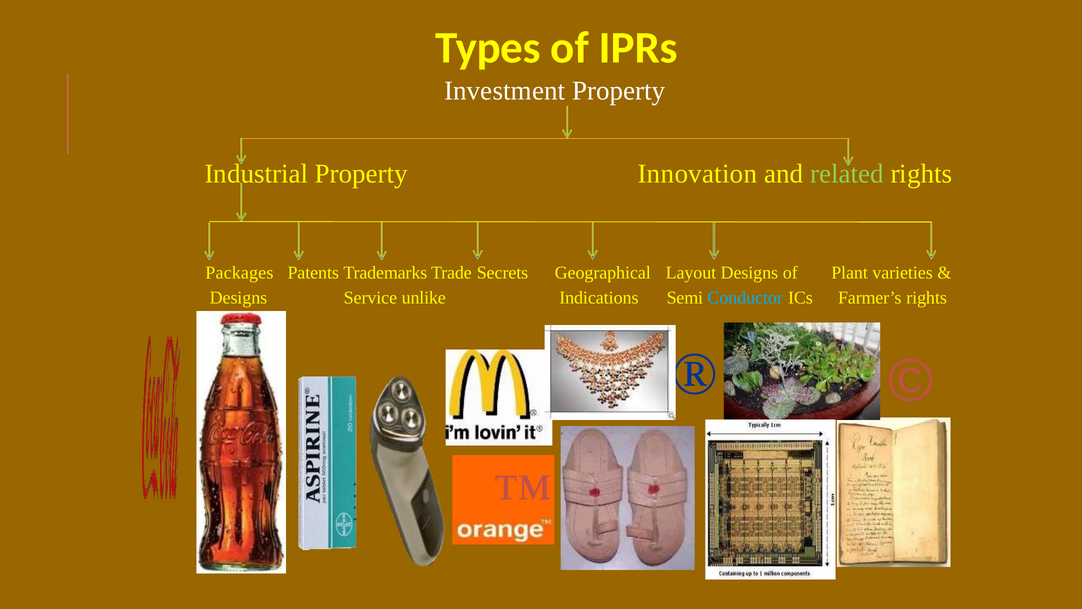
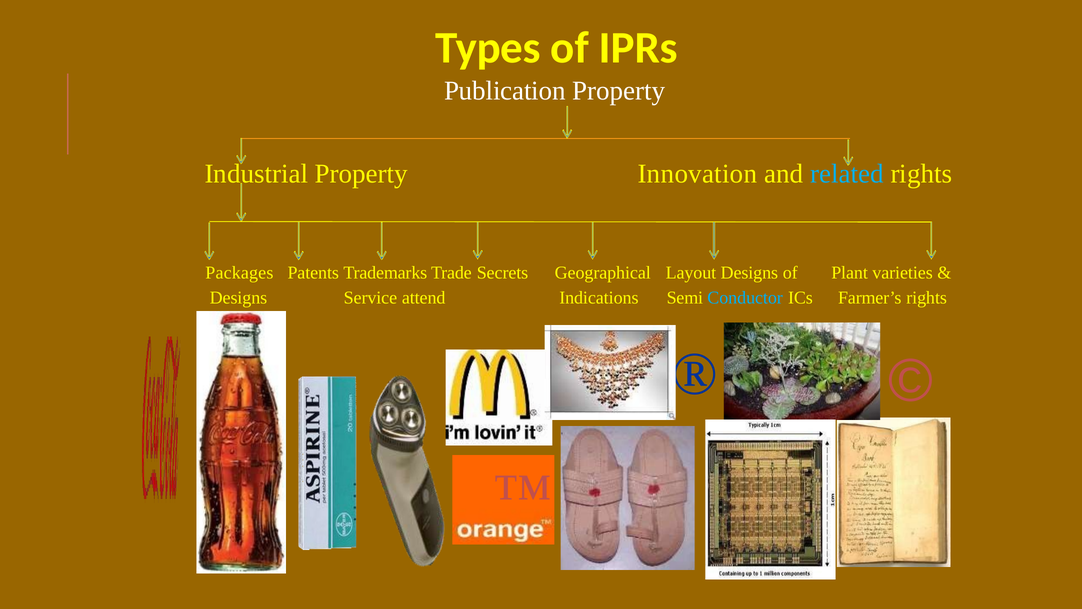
Investment: Investment -> Publication
related colour: light green -> light blue
unlike: unlike -> attend
